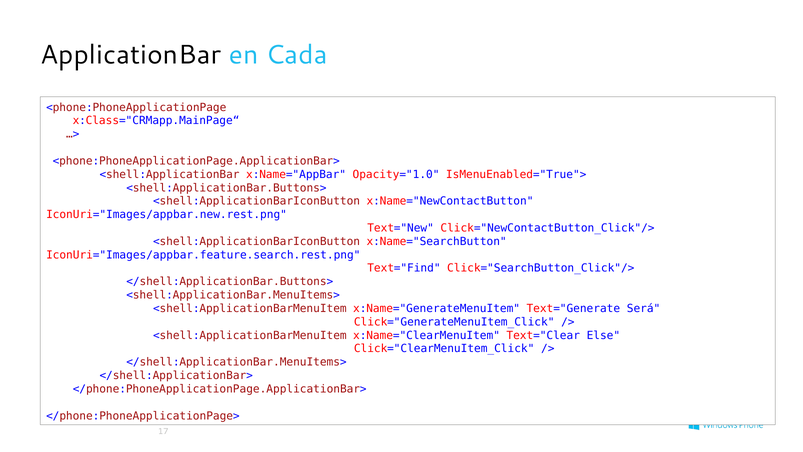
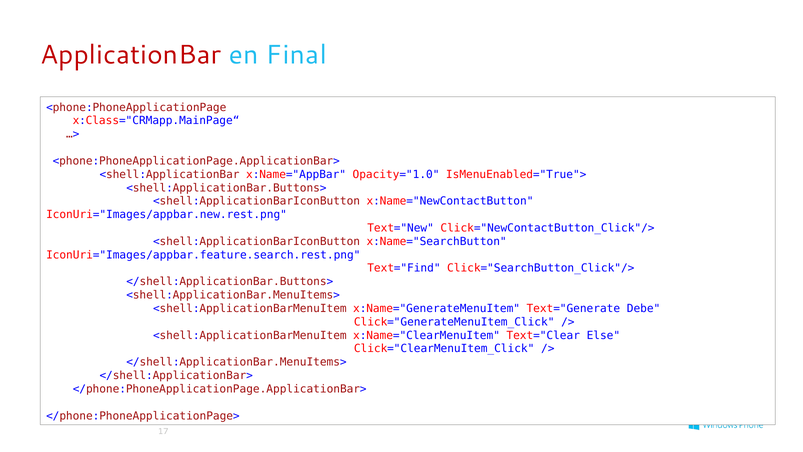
ApplicationBar colour: black -> red
Cada: Cada -> Final
Será: Será -> Debe
